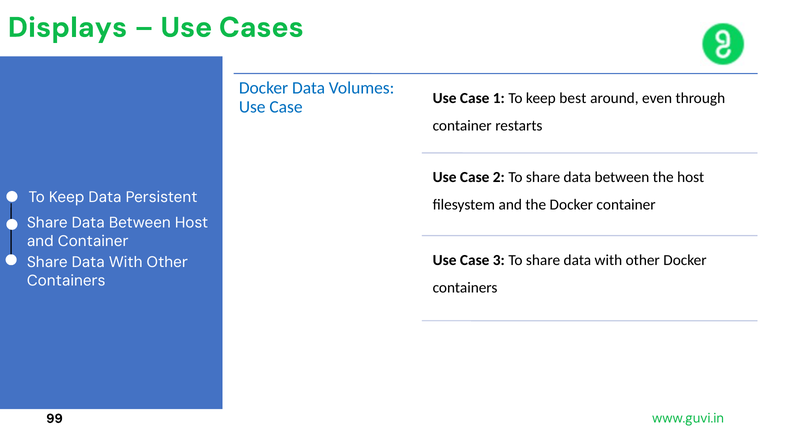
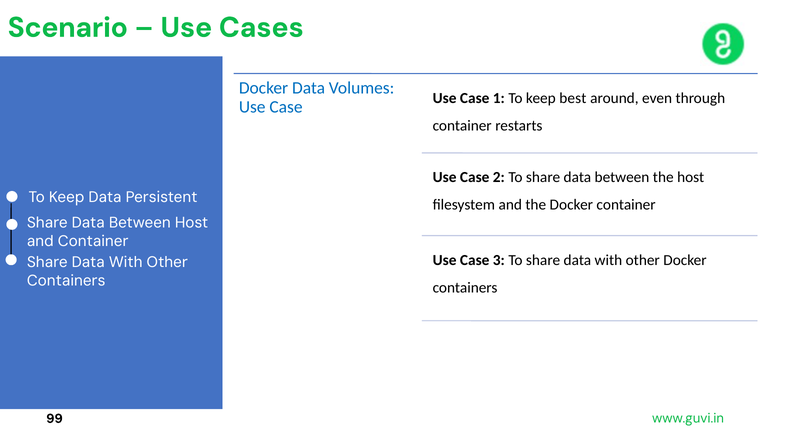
Displays: Displays -> Scenario
